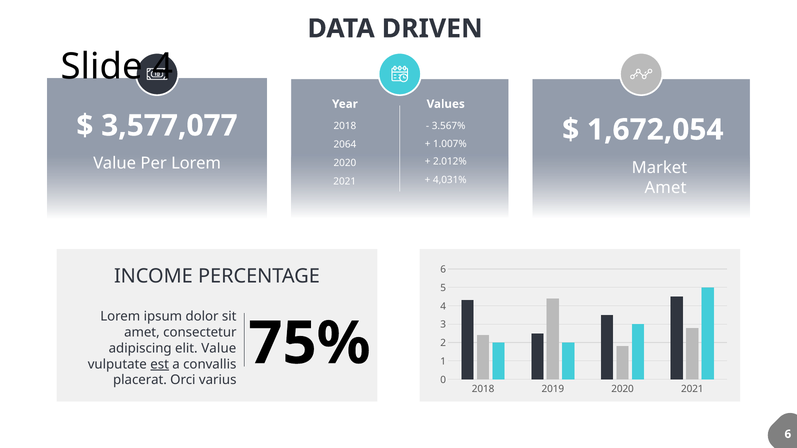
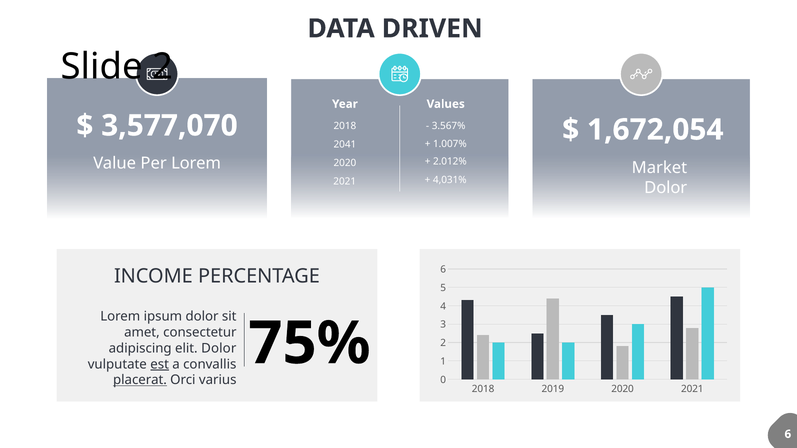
Slide 4: 4 -> 2
3,577,077: 3,577,077 -> 3,577,070
2064: 2064 -> 2041
Amet at (666, 188): Amet -> Dolor
elit Value: Value -> Dolor
placerat underline: none -> present
